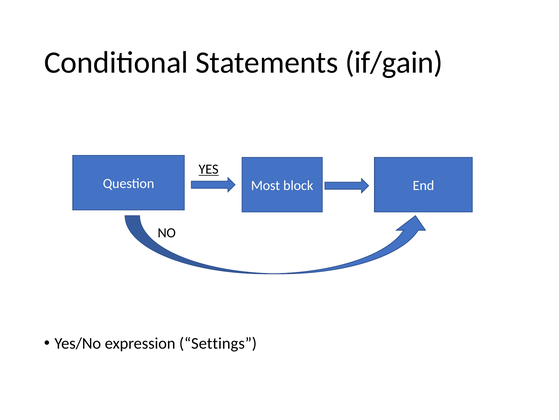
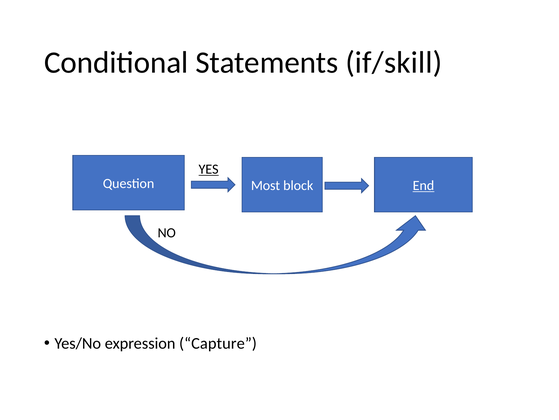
if/gain: if/gain -> if/skill
End underline: none -> present
Settings: Settings -> Capture
